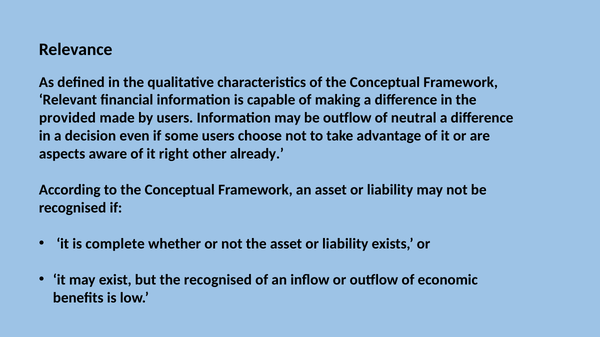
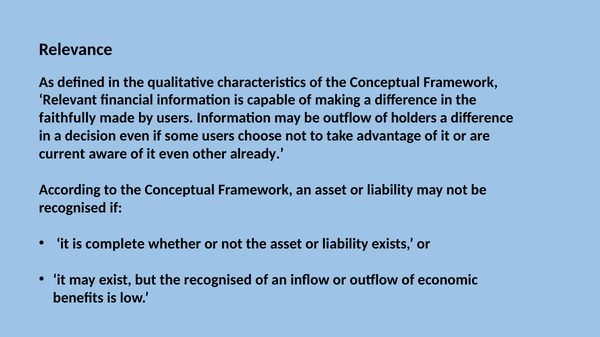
provided: provided -> faithfully
neutral: neutral -> holders
aspects: aspects -> current
it right: right -> even
